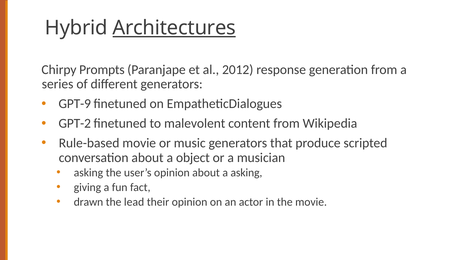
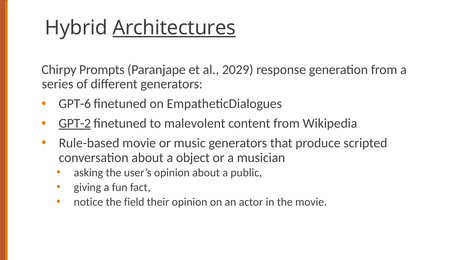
2012: 2012 -> 2029
GPT-9: GPT-9 -> GPT-6
GPT-2 underline: none -> present
a asking: asking -> public
drawn: drawn -> notice
lead: lead -> field
